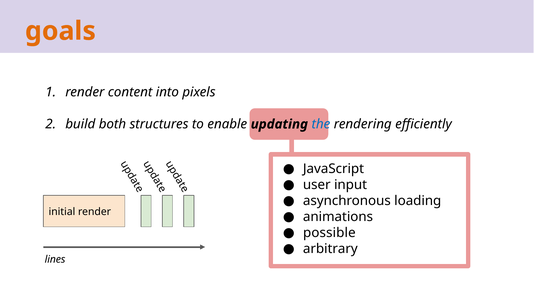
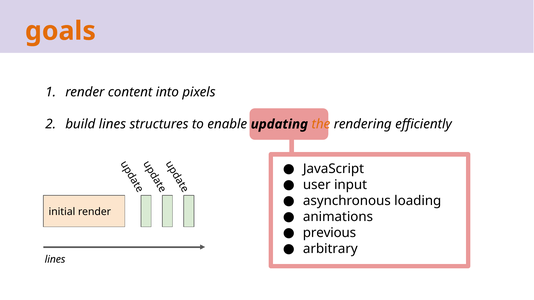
build both: both -> lines
the colour: blue -> orange
possible: possible -> previous
